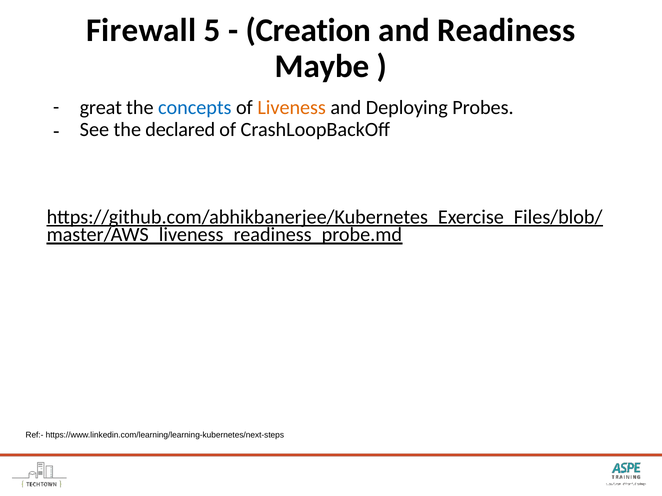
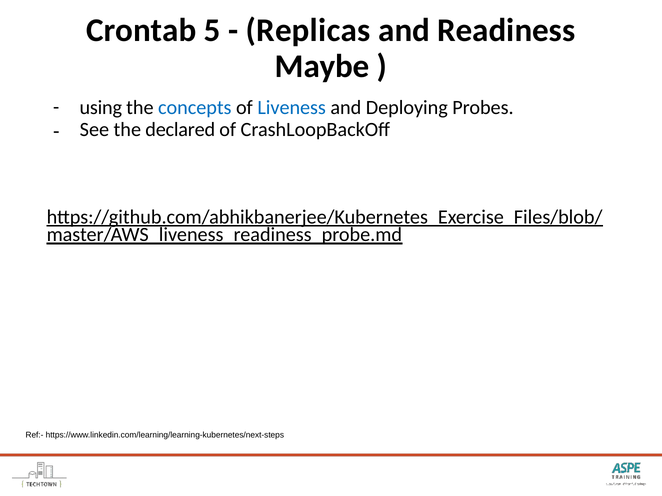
Firewall: Firewall -> Crontab
Creation: Creation -> Replicas
great: great -> using
Liveness colour: orange -> blue
